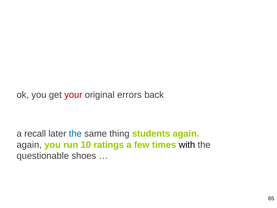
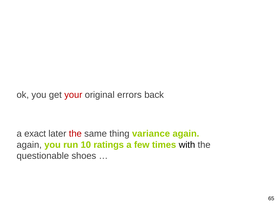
recall: recall -> exact
the at (75, 134) colour: blue -> red
students: students -> variance
